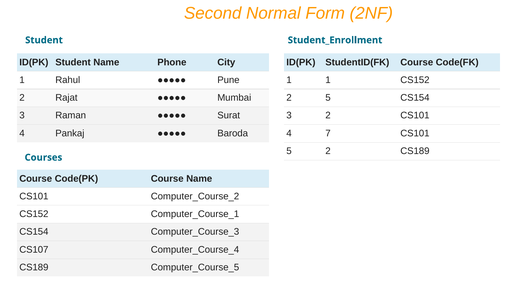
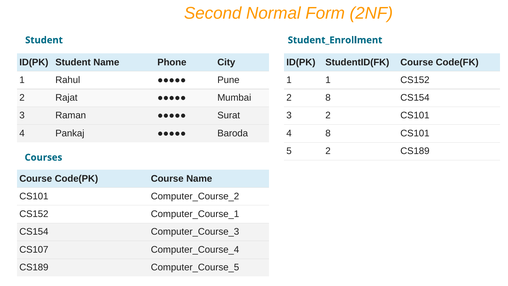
2 5: 5 -> 8
4 7: 7 -> 8
